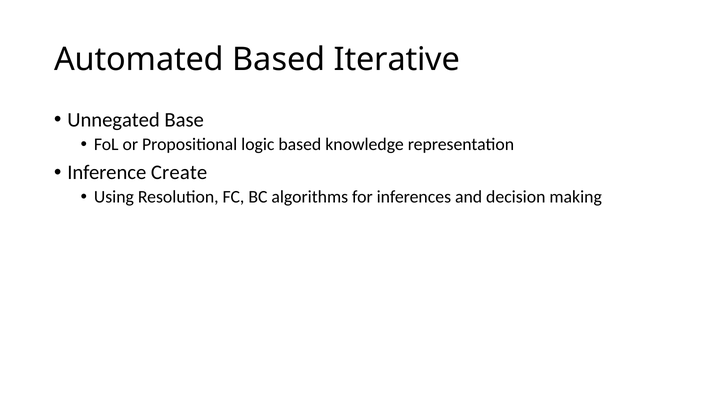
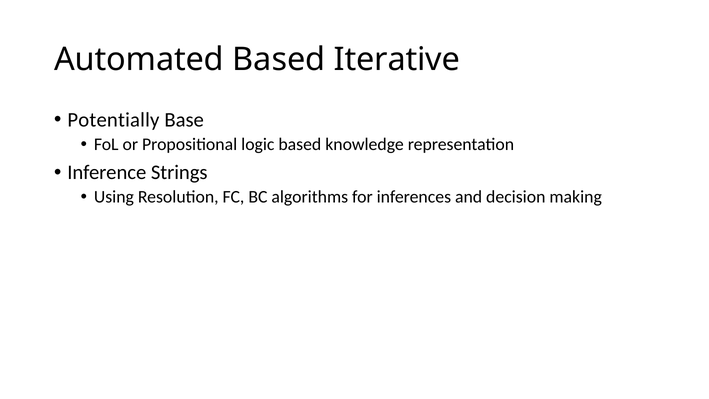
Unnegated: Unnegated -> Potentially
Create: Create -> Strings
